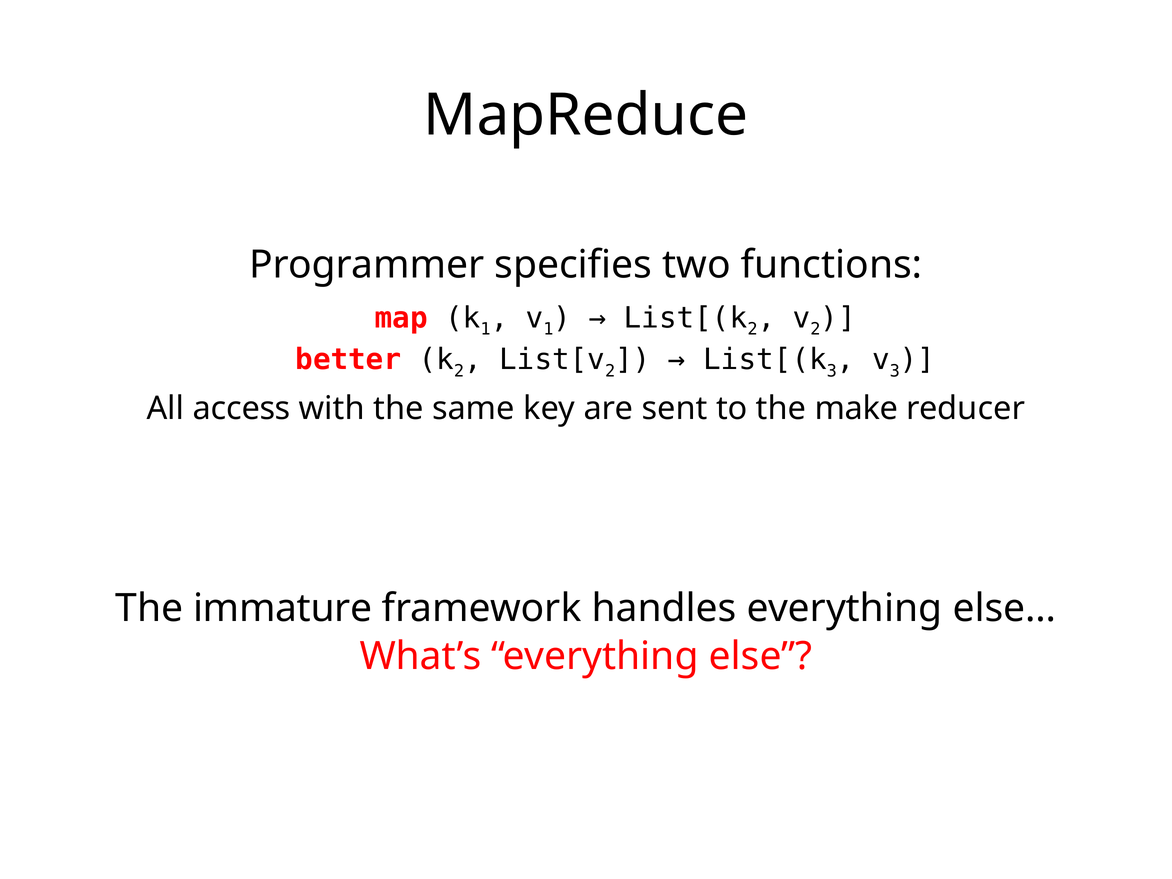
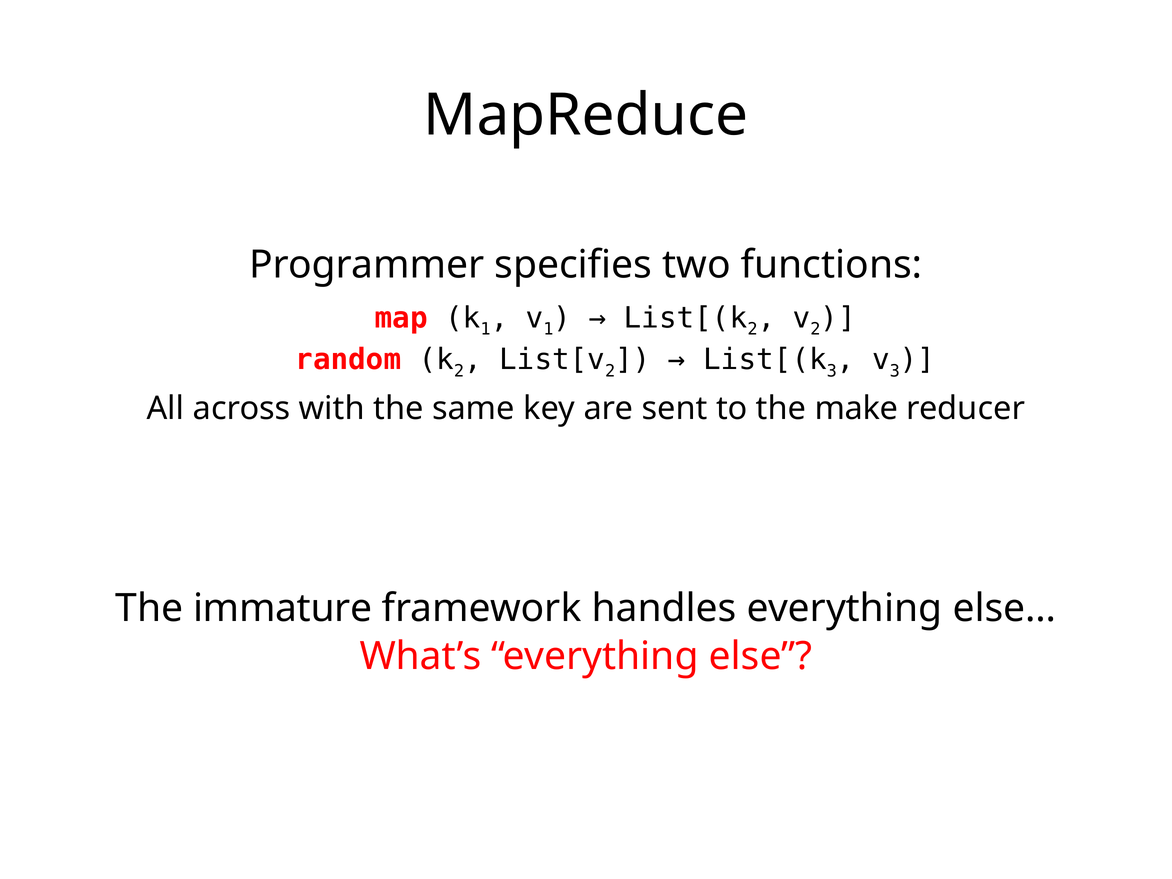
better: better -> random
access: access -> across
